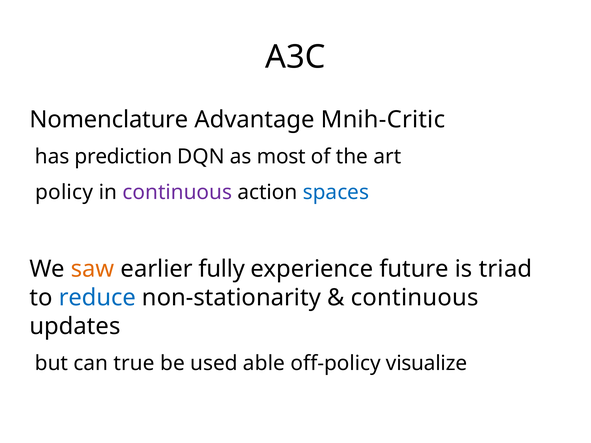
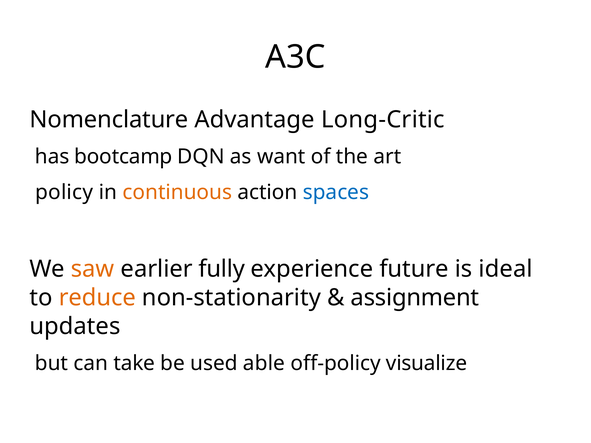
Mnih-Critic: Mnih-Critic -> Long-Critic
prediction: prediction -> bootcamp
most: most -> want
continuous at (177, 192) colour: purple -> orange
triad: triad -> ideal
reduce colour: blue -> orange
continuous at (415, 298): continuous -> assignment
true: true -> take
